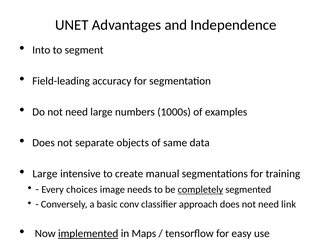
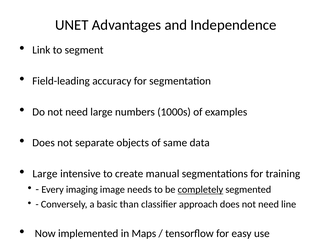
Into: Into -> Link
choices: choices -> imaging
conv: conv -> than
link: link -> line
implemented underline: present -> none
